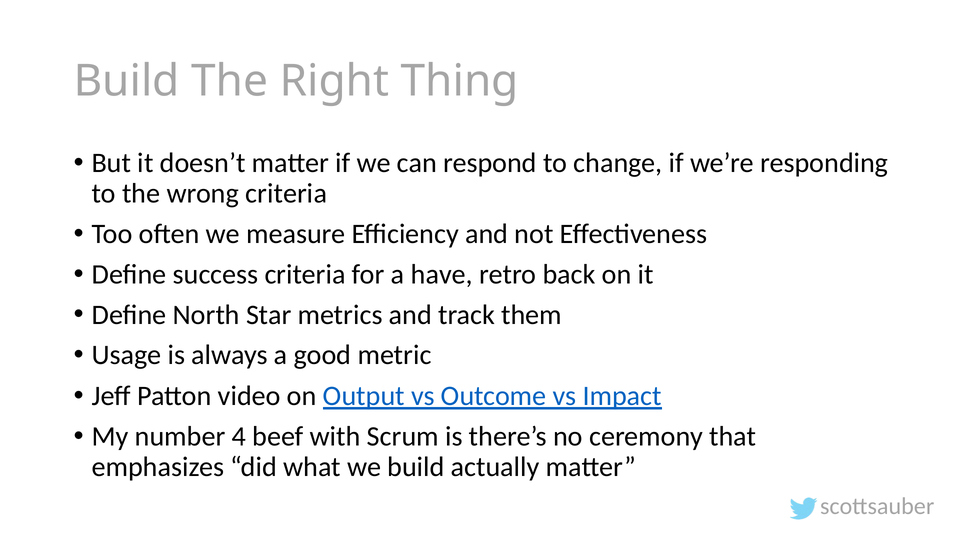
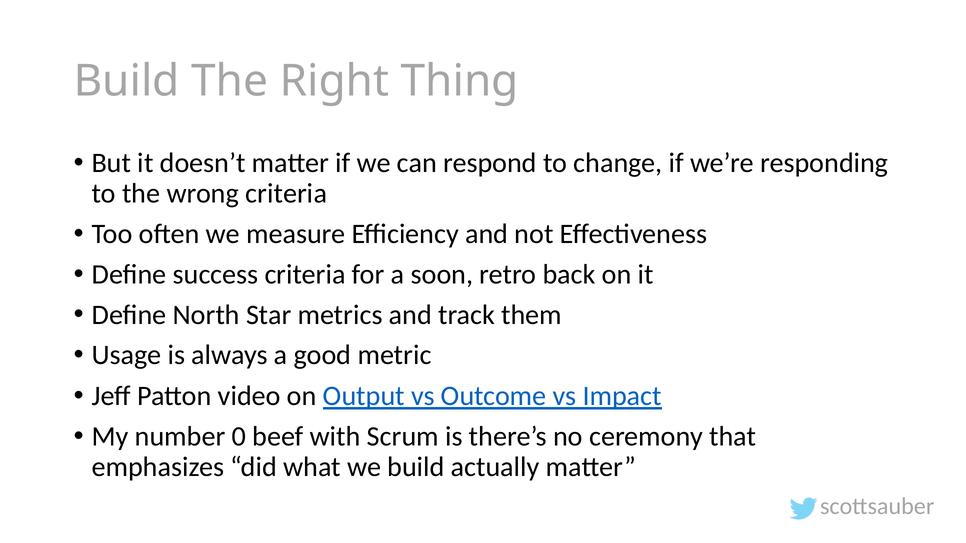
have: have -> soon
4: 4 -> 0
